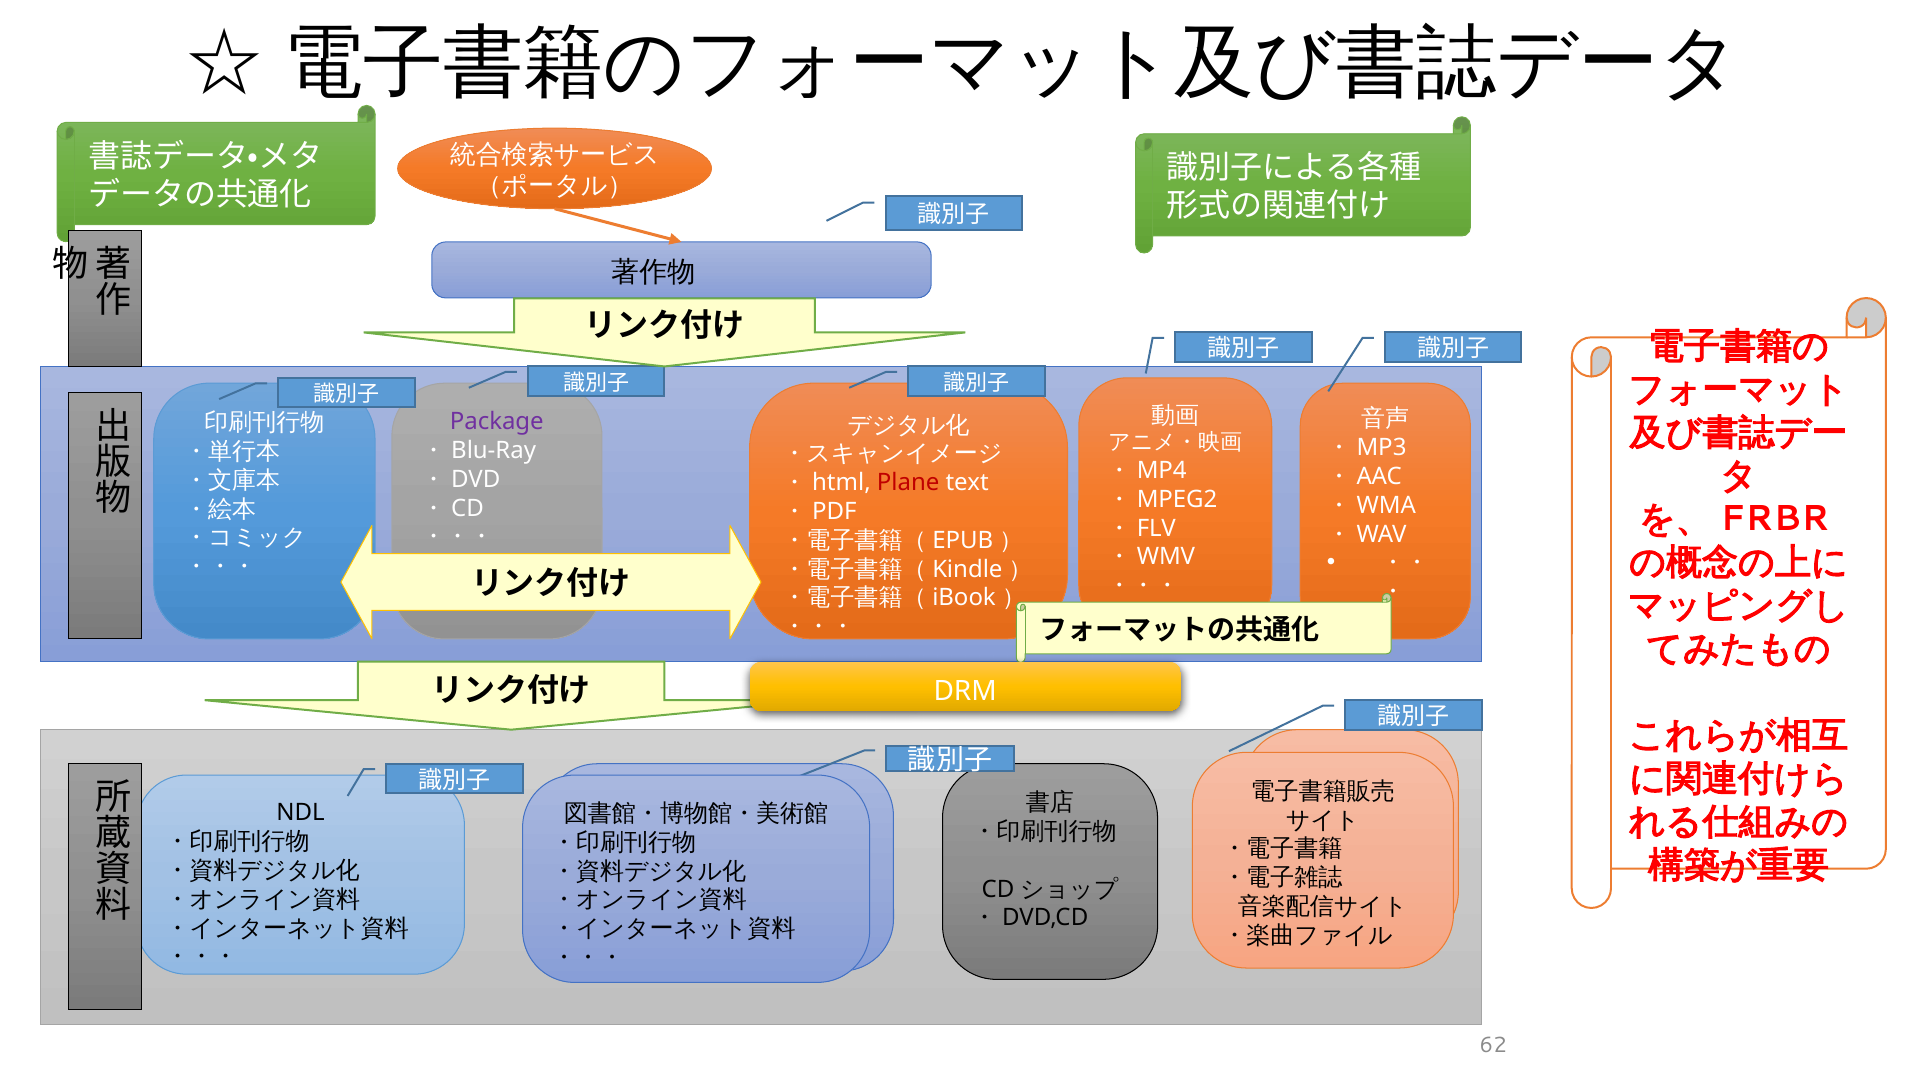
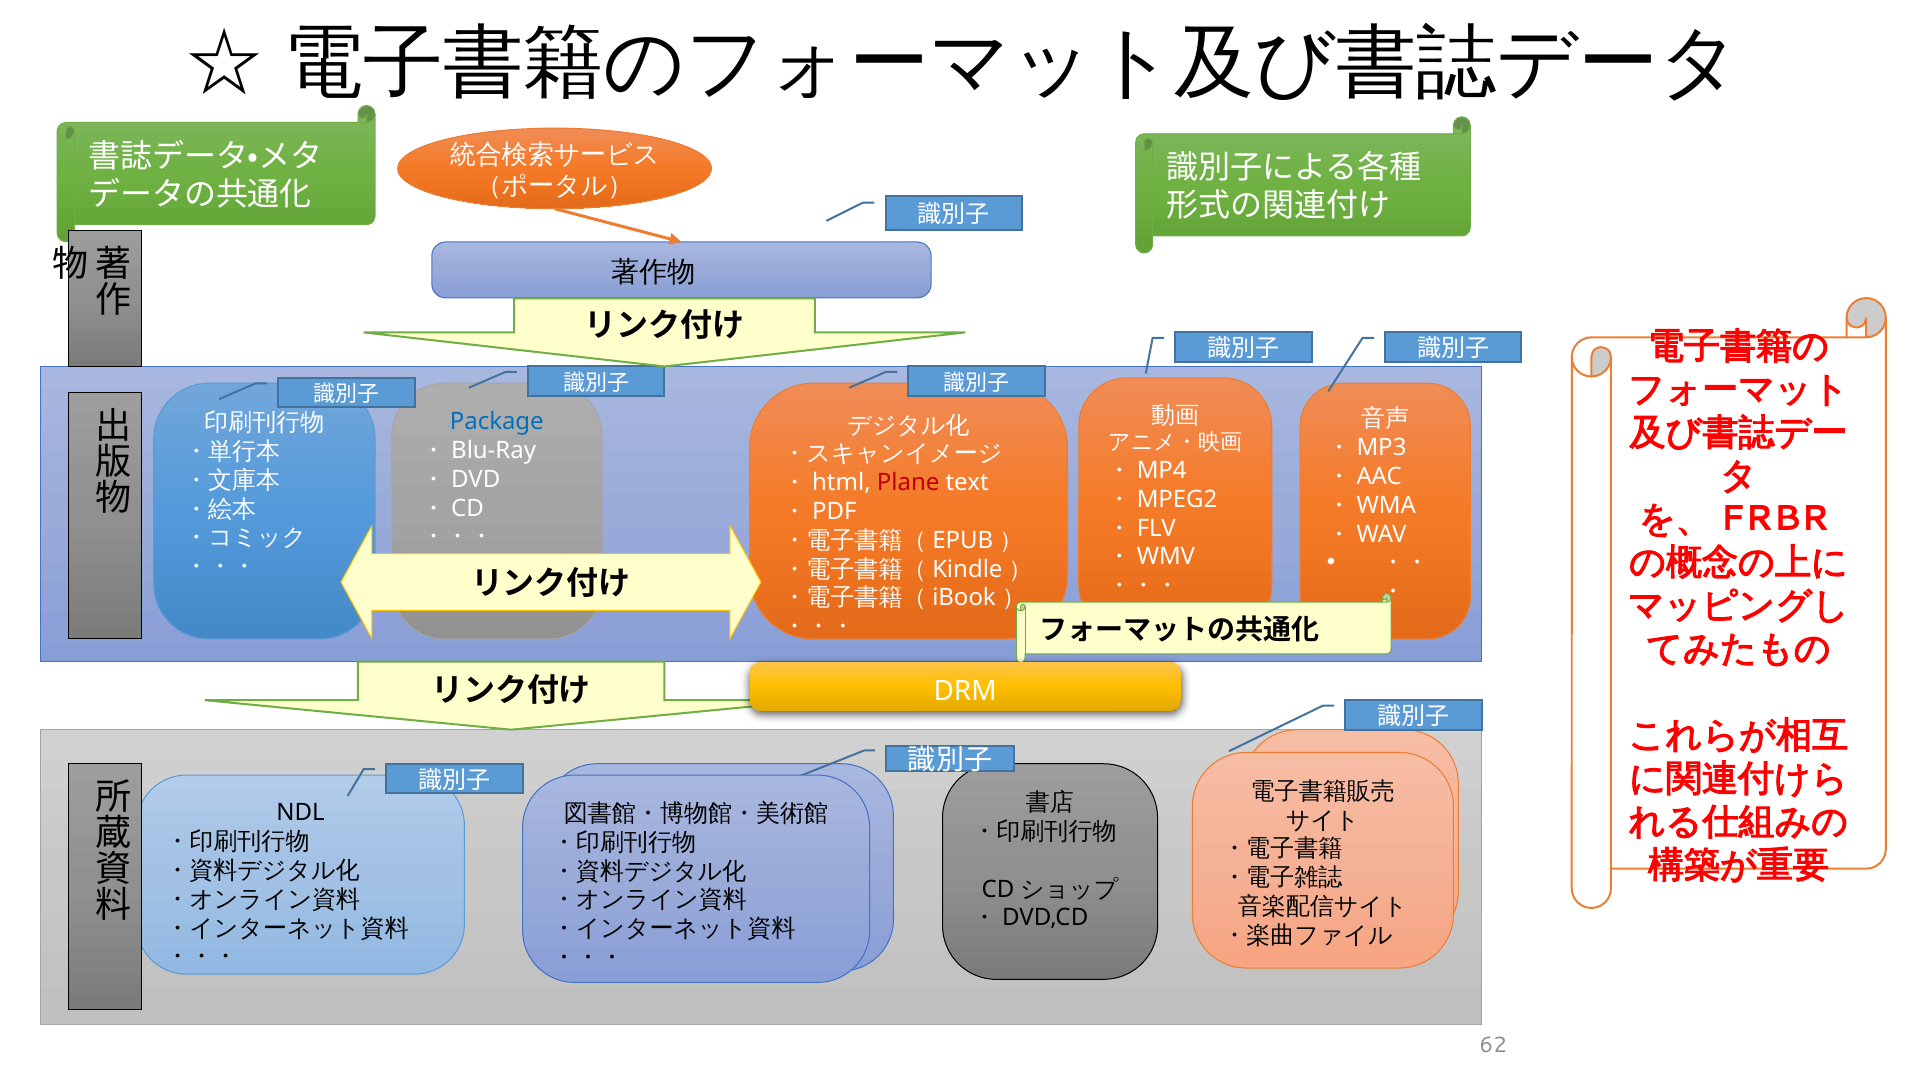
Package colour: purple -> blue
